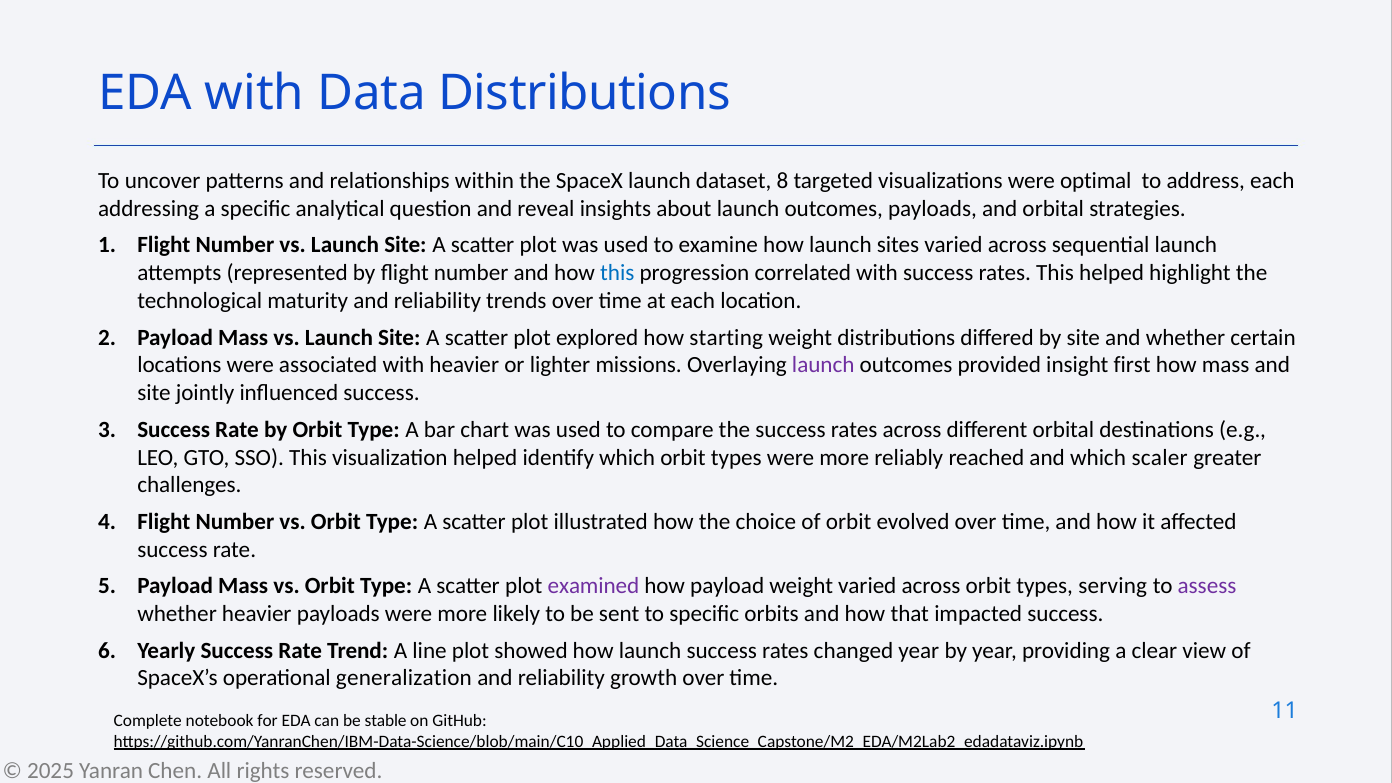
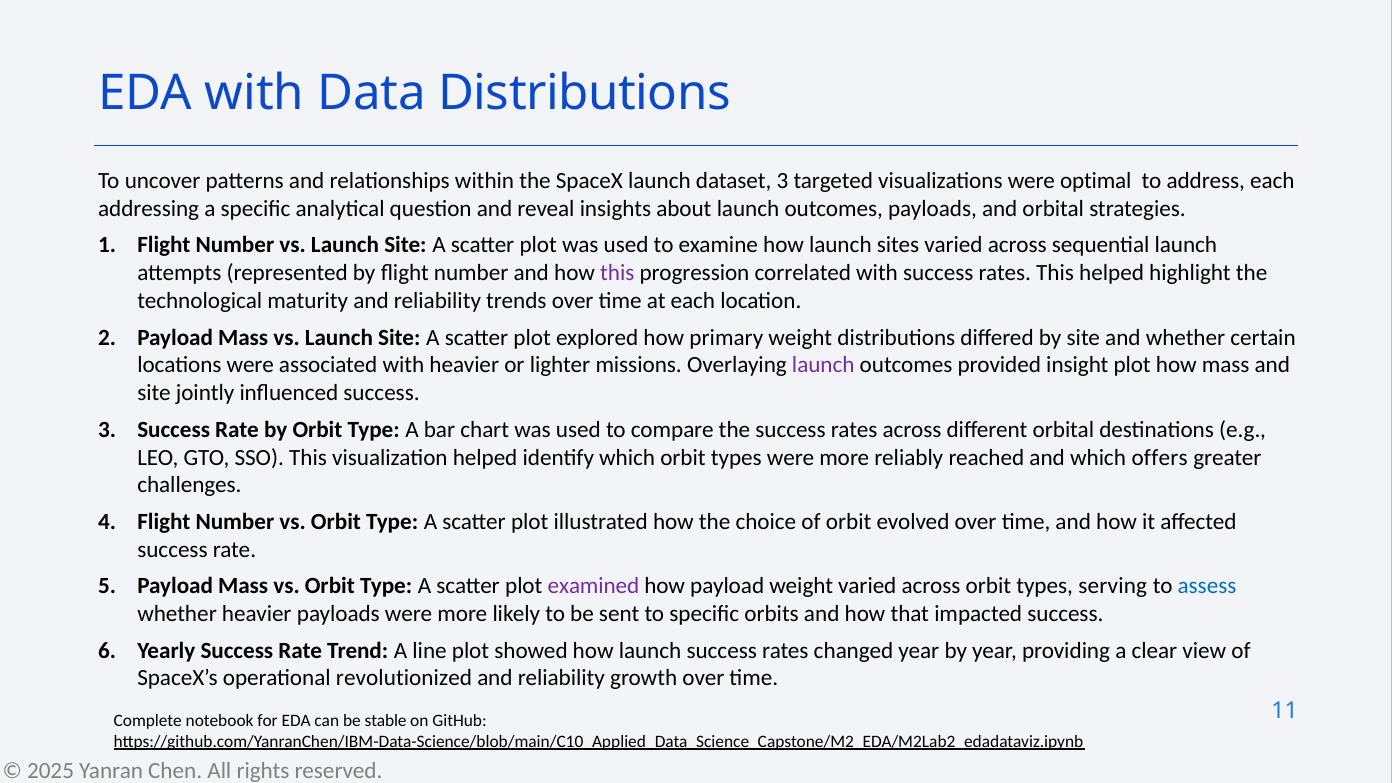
dataset 8: 8 -> 3
this at (617, 273) colour: blue -> purple
starting: starting -> primary
insight first: first -> plot
scaler: scaler -> offers
assess colour: purple -> blue
generalization: generalization -> revolutionized
